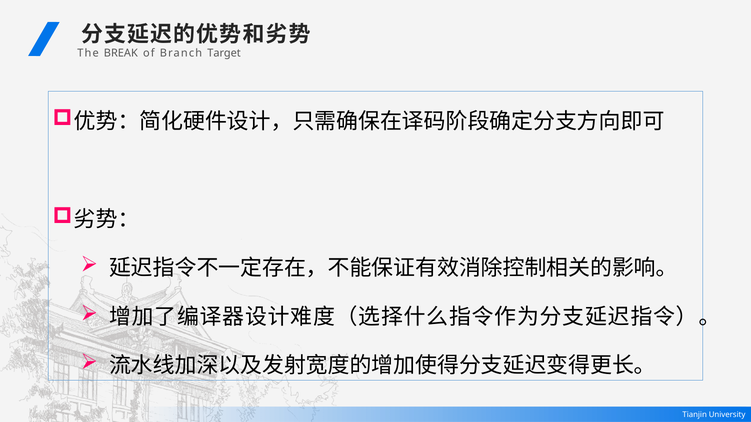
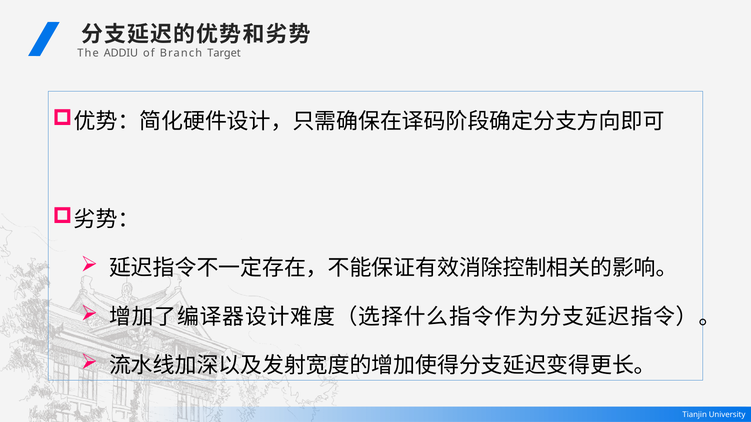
BREAK: BREAK -> ADDIU
